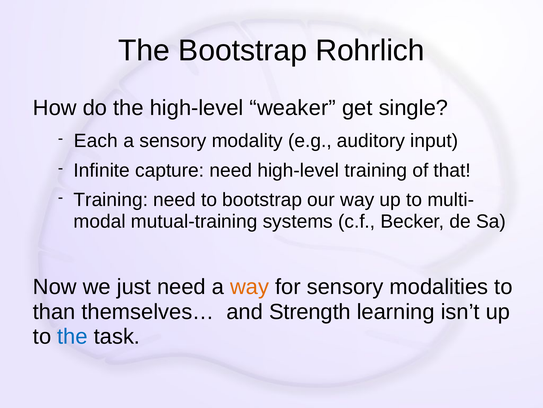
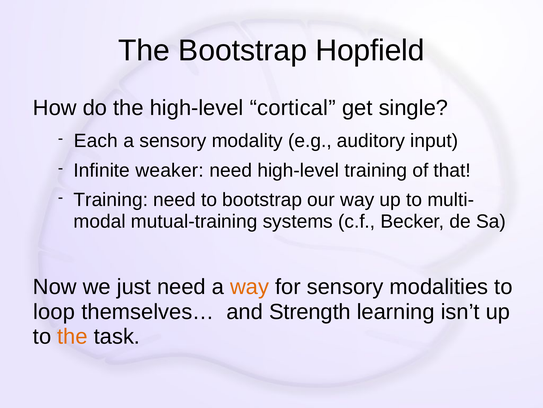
Rohrlich: Rohrlich -> Hopfield
weaker: weaker -> cortical
capture: capture -> weaker
than: than -> loop
the at (72, 336) colour: blue -> orange
